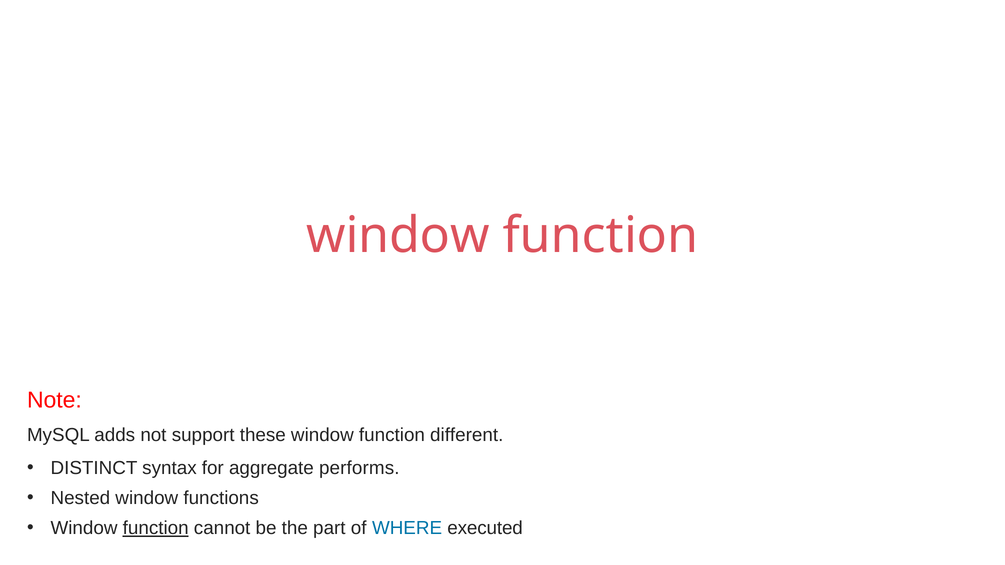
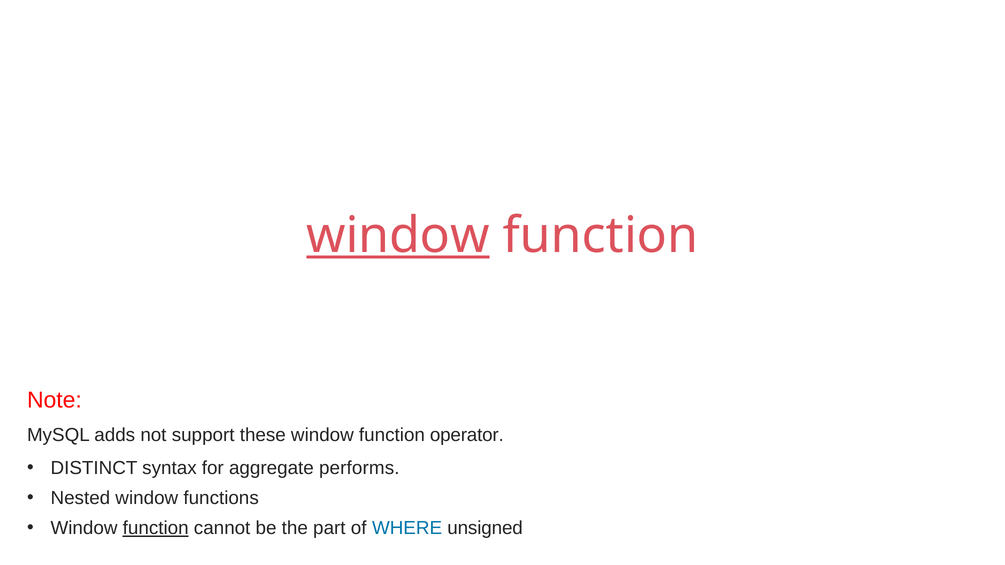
window at (398, 236) underline: none -> present
different: different -> operator
executed: executed -> unsigned
